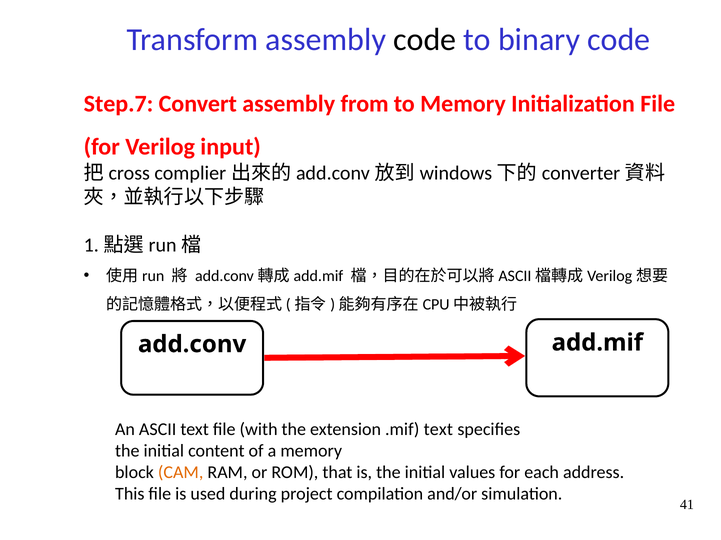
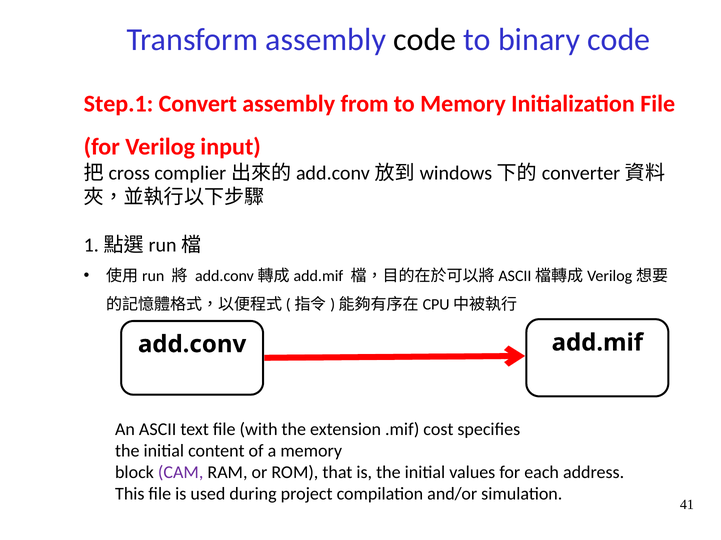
Step.7: Step.7 -> Step.1
.mif text: text -> cost
CAM colour: orange -> purple
